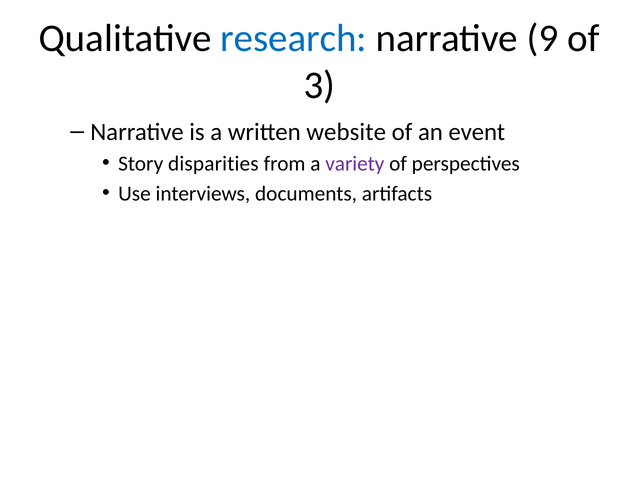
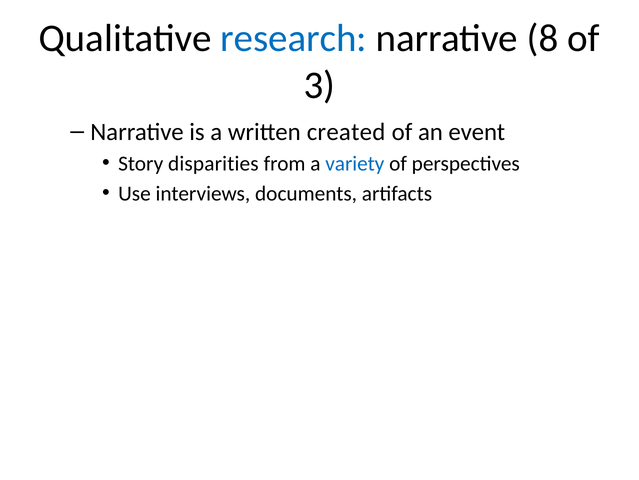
9: 9 -> 8
website: website -> created
variety colour: purple -> blue
